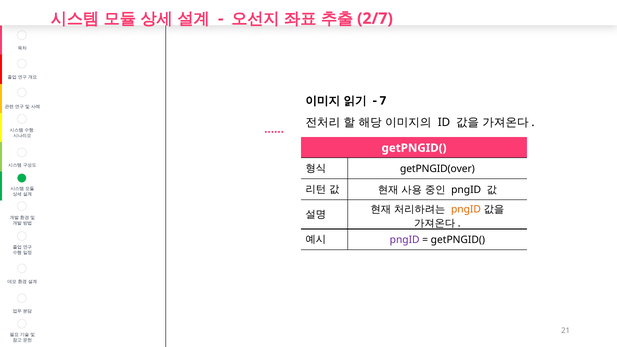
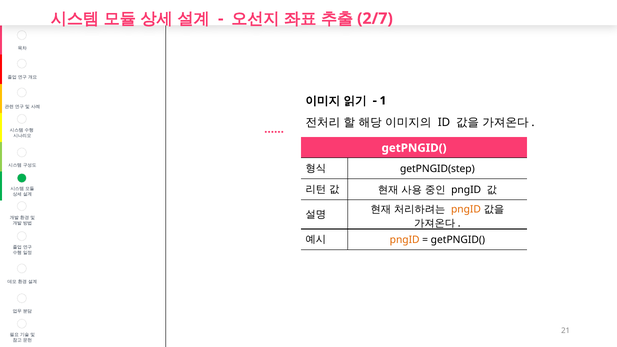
7: 7 -> 1
getPNGID(over: getPNGID(over -> getPNGID(step
pngID at (405, 240) colour: purple -> orange
